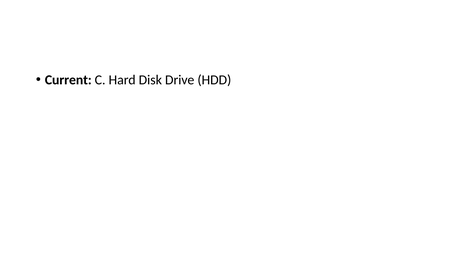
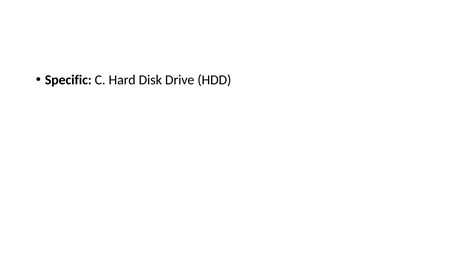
Current: Current -> Specific
